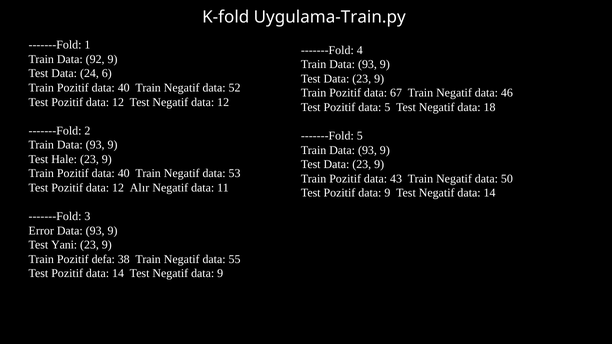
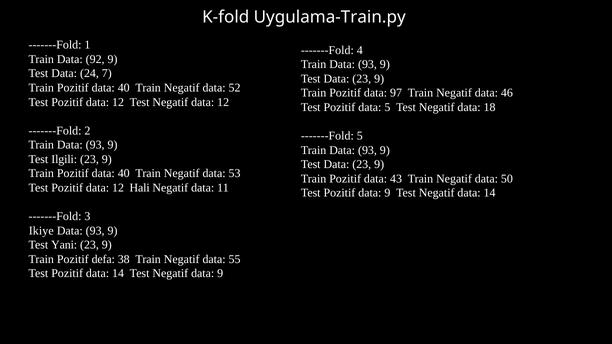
6: 6 -> 7
67: 67 -> 97
Hale: Hale -> Ilgili
Alır: Alır -> Hali
Error: Error -> Ikiye
